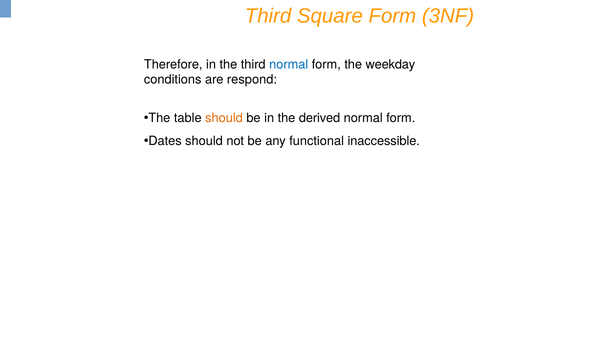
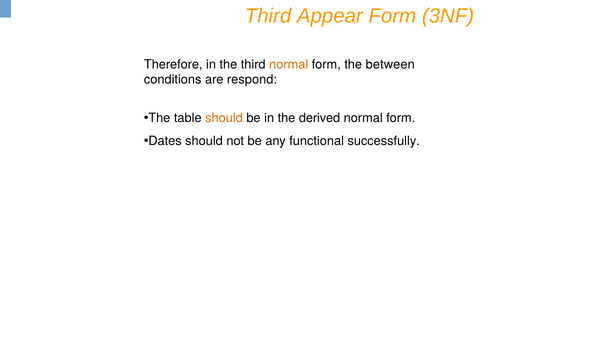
Square: Square -> Appear
normal at (289, 64) colour: blue -> orange
weekday: weekday -> between
inaccessible: inaccessible -> successfully
